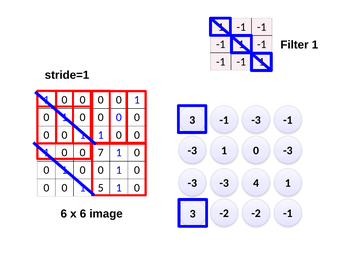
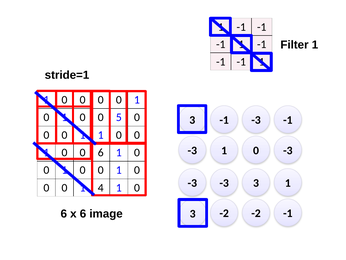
0 at (119, 117): 0 -> 5
7 at (101, 152): 7 -> 6
-3 4: 4 -> 3
5: 5 -> 4
